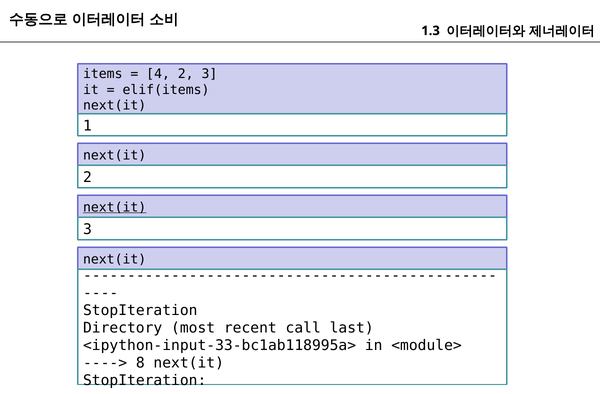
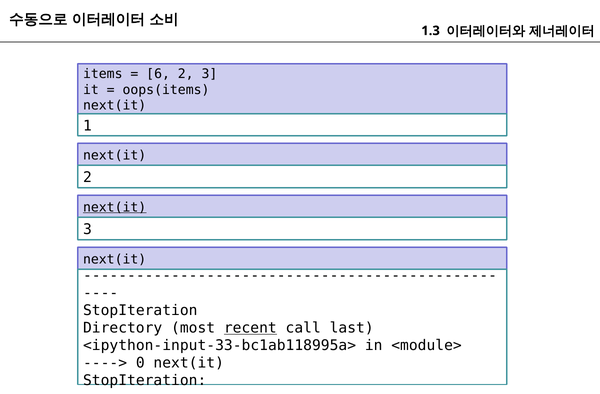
4: 4 -> 6
elif(items: elif(items -> oops(items
recent underline: none -> present
8: 8 -> 0
